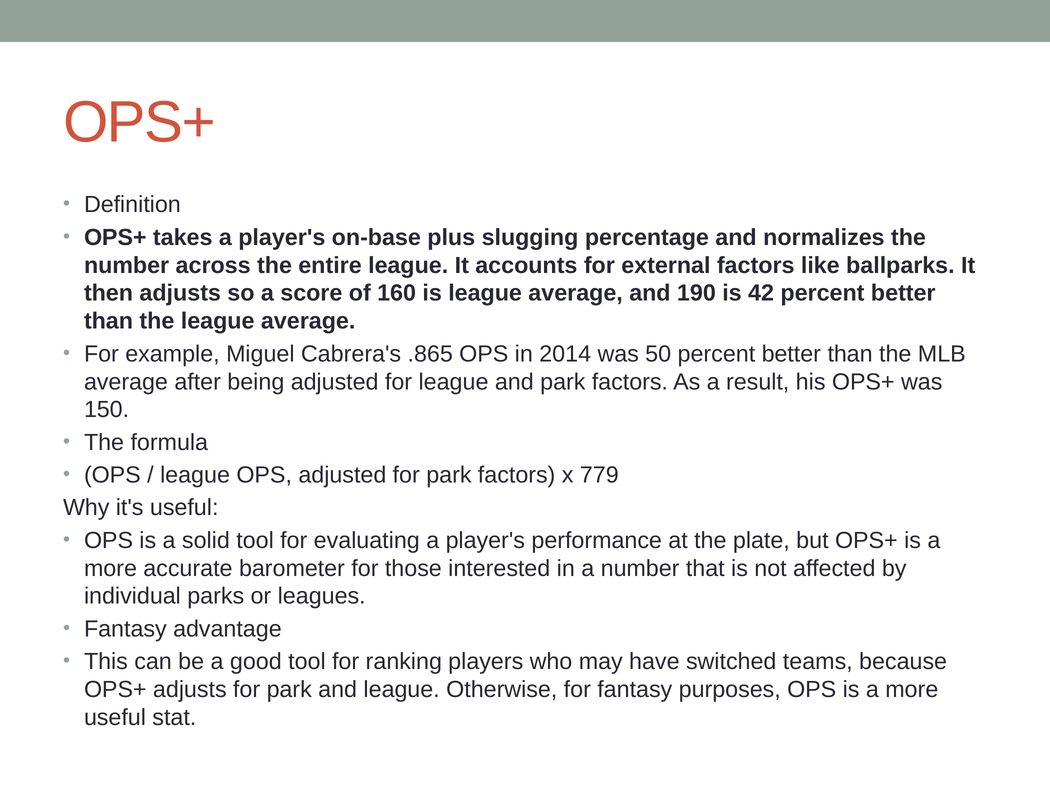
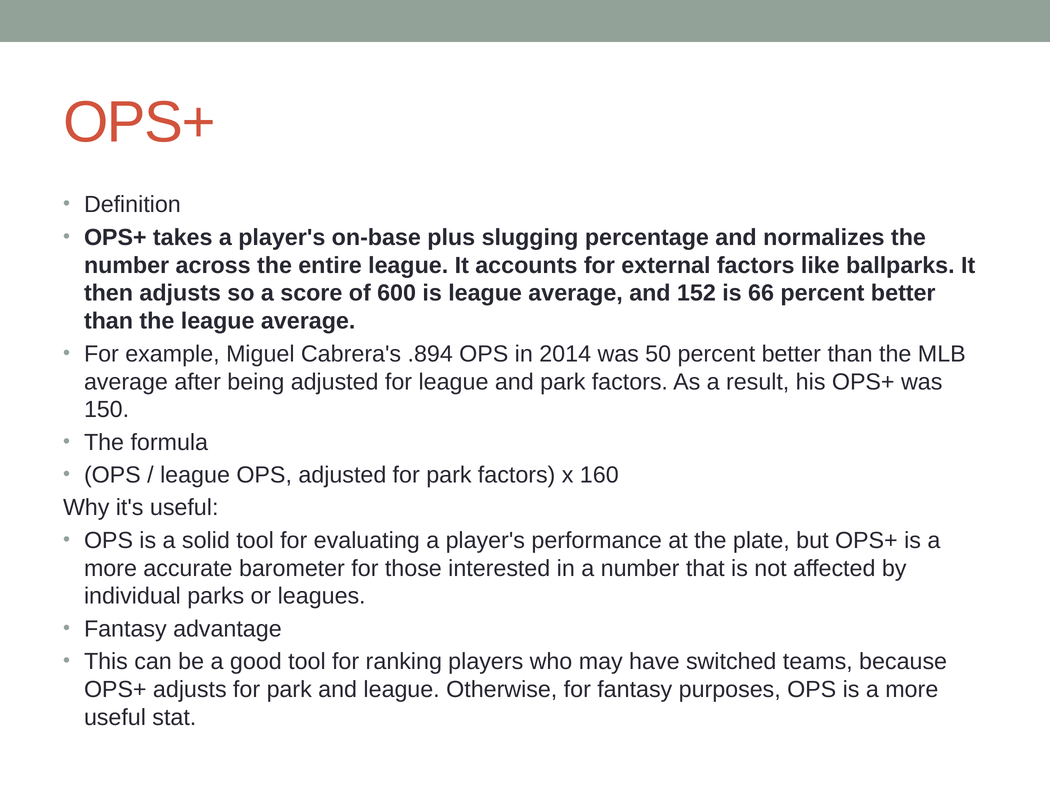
160: 160 -> 600
190: 190 -> 152
42: 42 -> 66
.865: .865 -> .894
779: 779 -> 160
